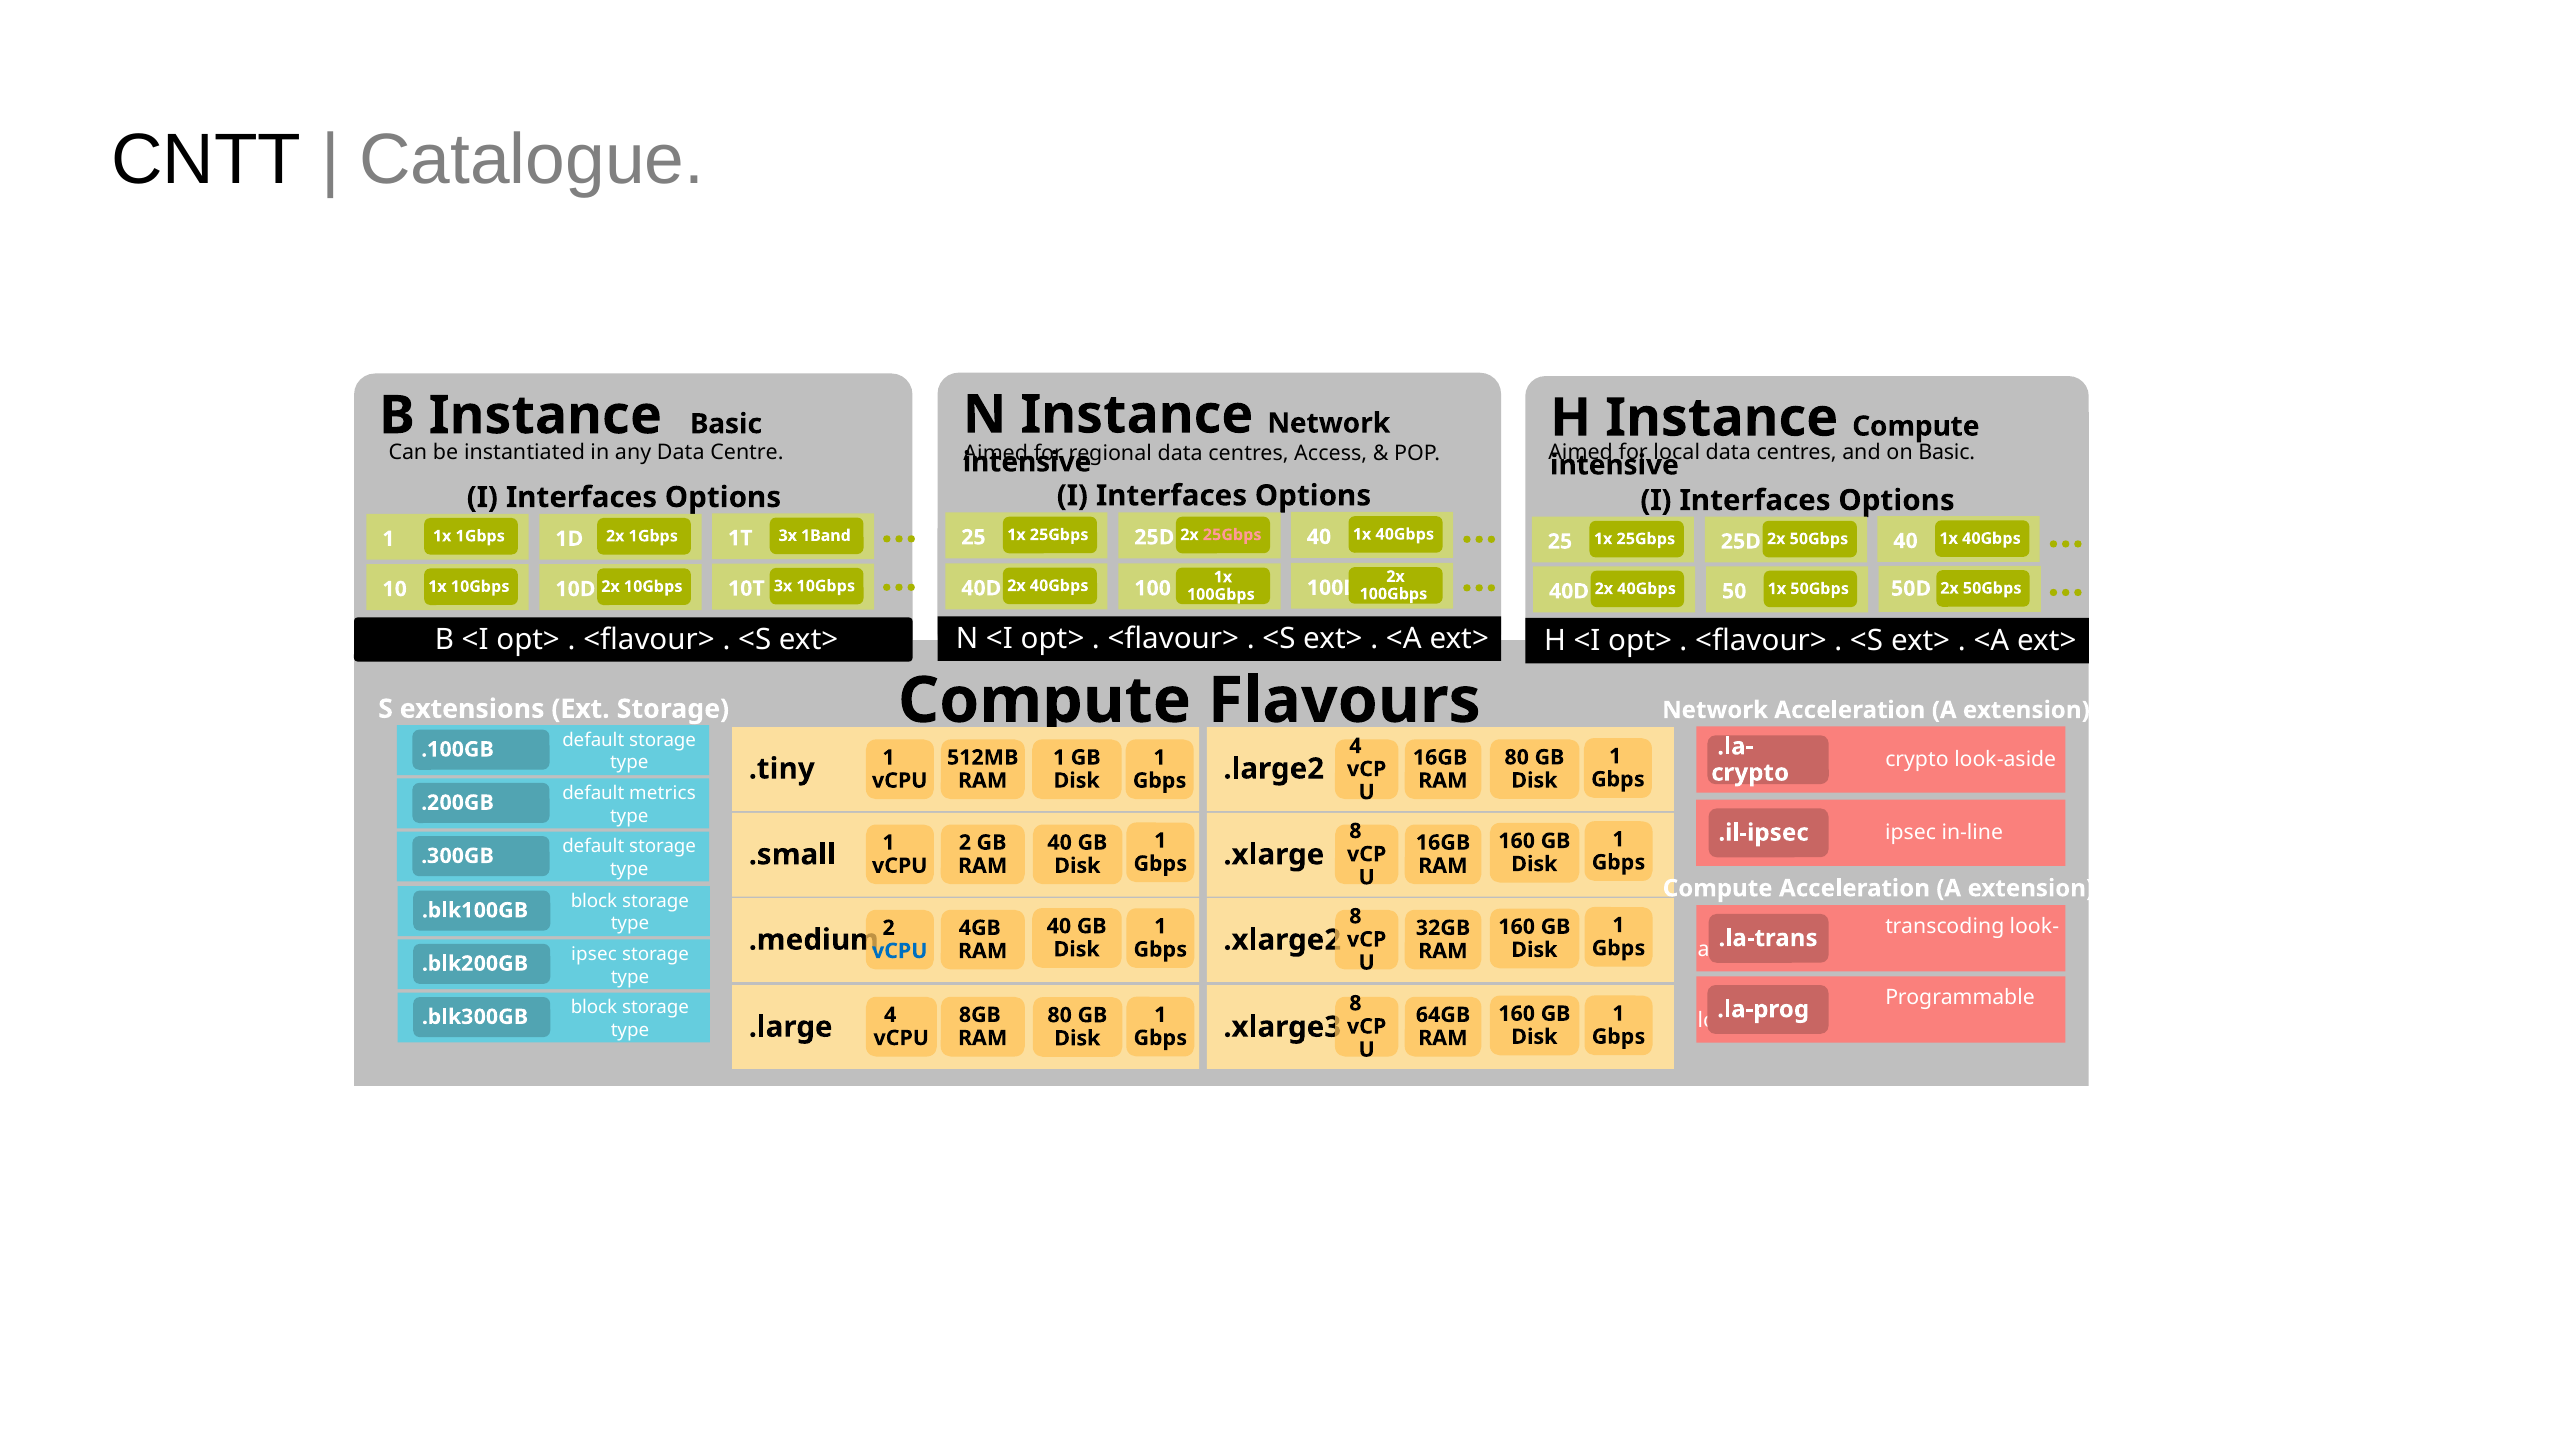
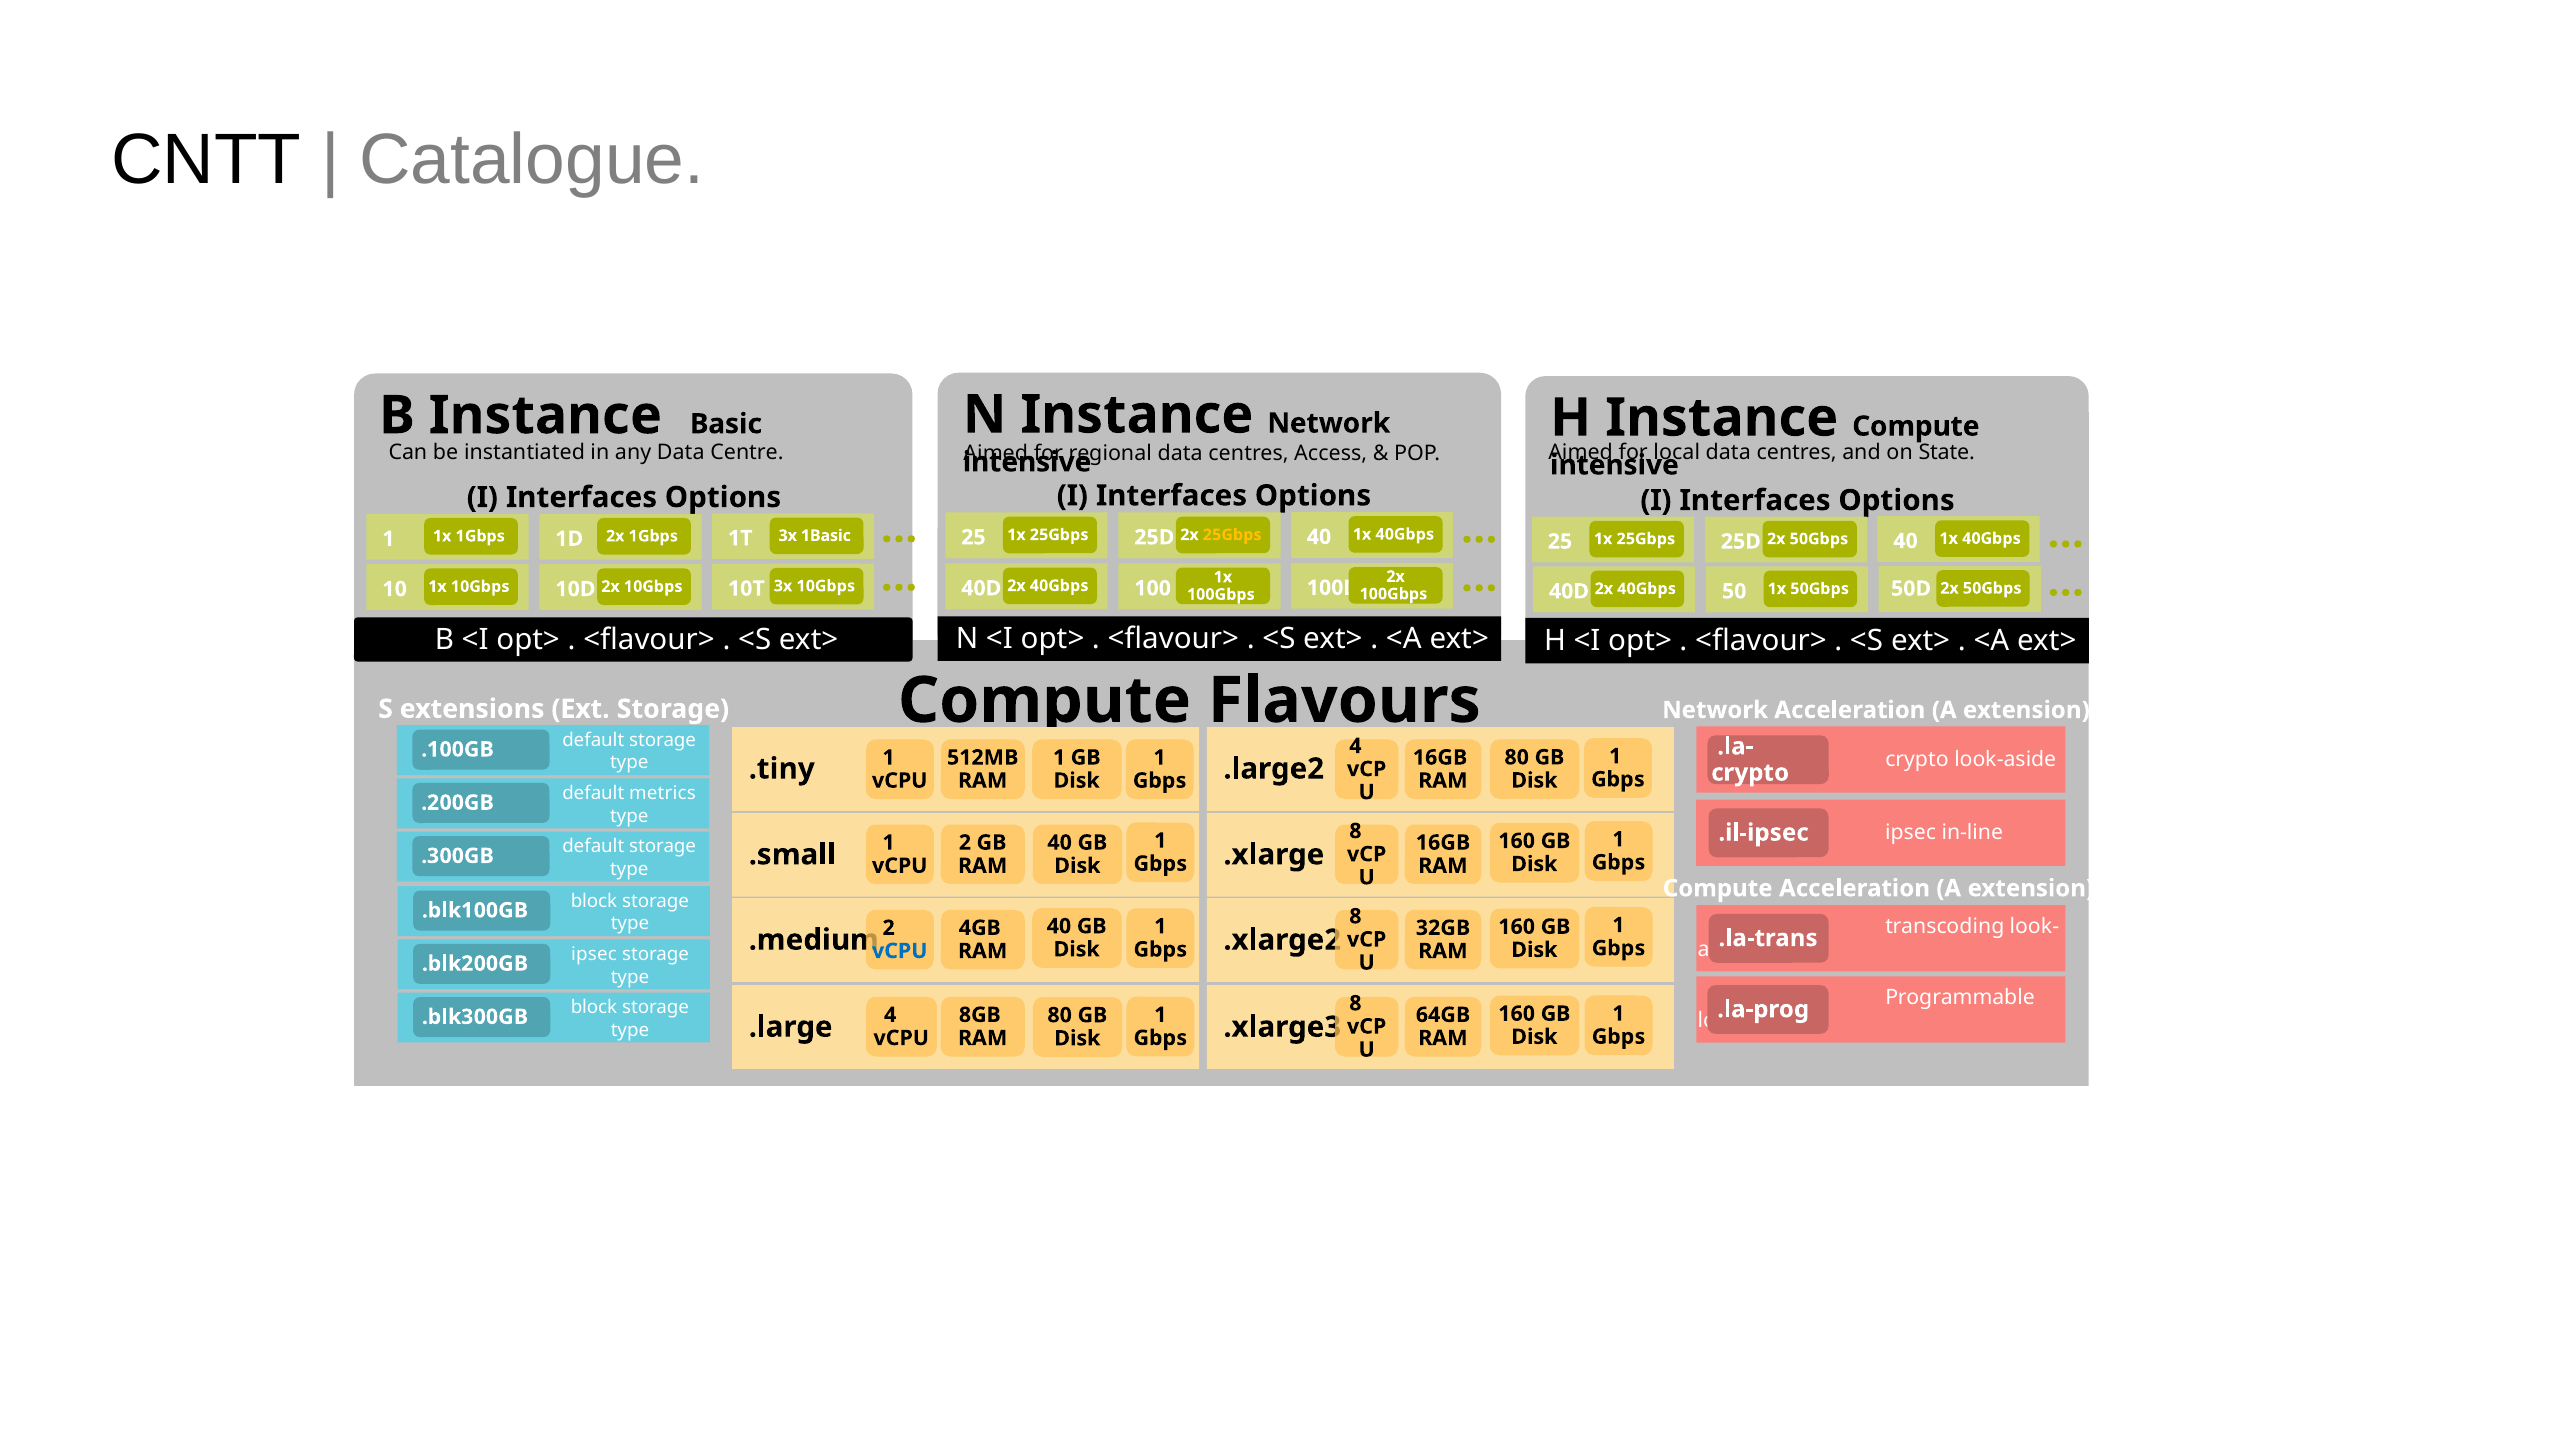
on Basic: Basic -> State
25Gbps at (1232, 535) colour: pink -> yellow
1Band: 1Band -> 1Basic
